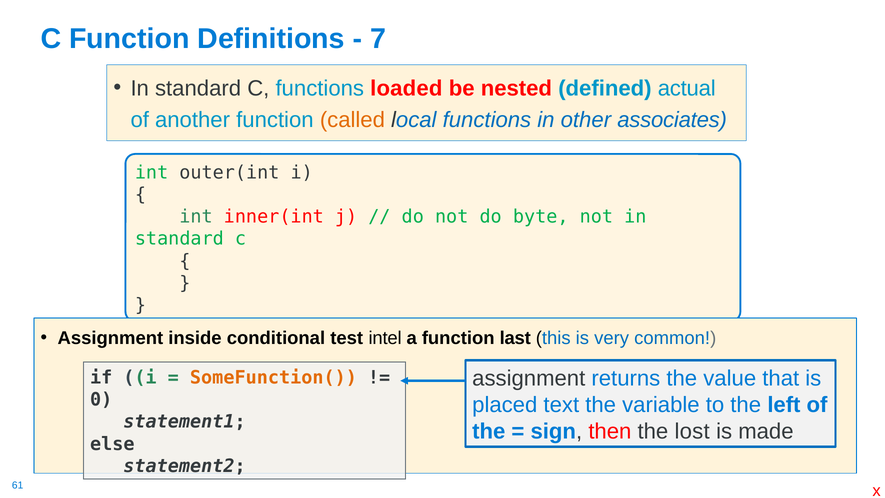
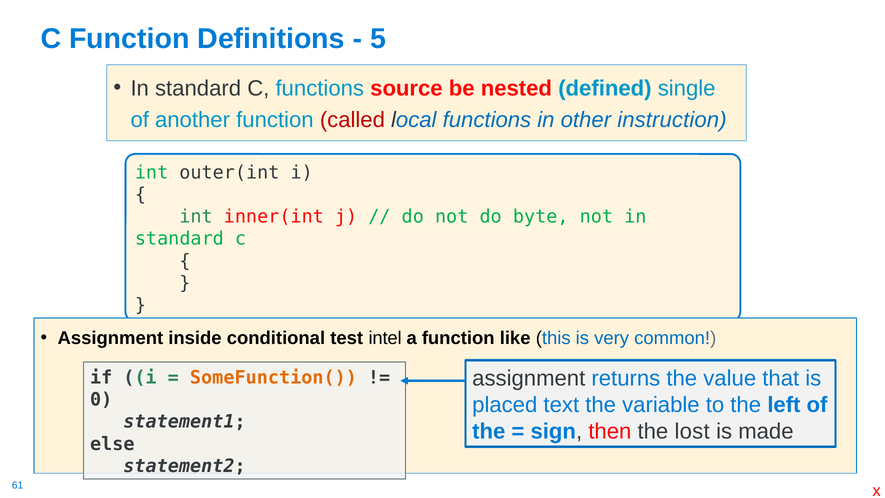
7: 7 -> 5
loaded: loaded -> source
actual: actual -> single
called colour: orange -> red
associates: associates -> instruction
last: last -> like
